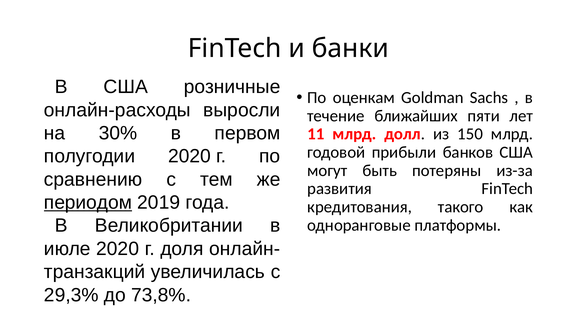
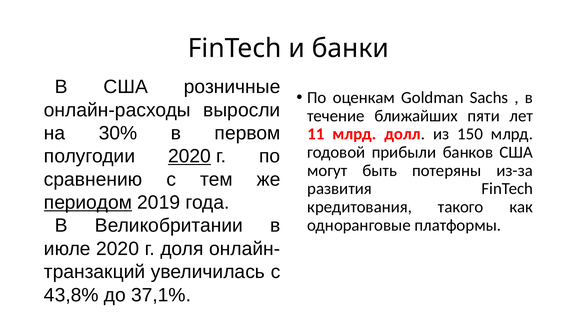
2020 at (189, 156) underline: none -> present
29,3%: 29,3% -> 43,8%
73,8%: 73,8% -> 37,1%
